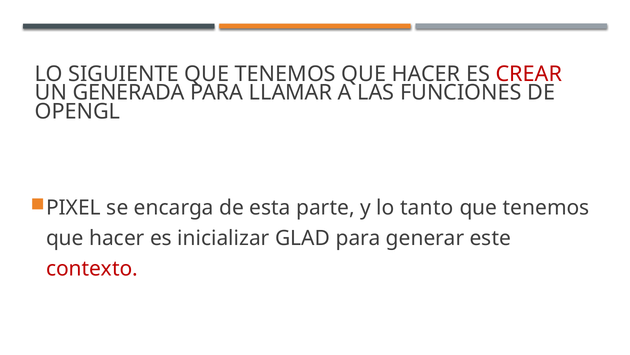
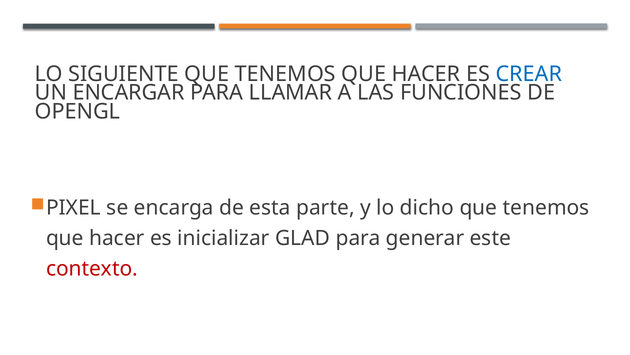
CREAR colour: red -> blue
GENERADA: GENERADA -> ENCARGAR
tanto: tanto -> dicho
